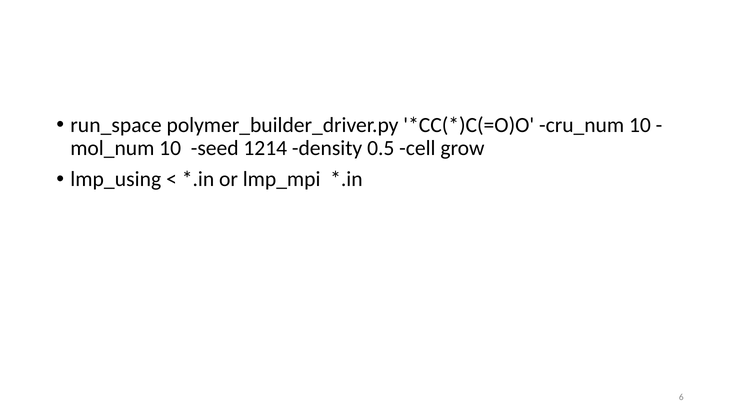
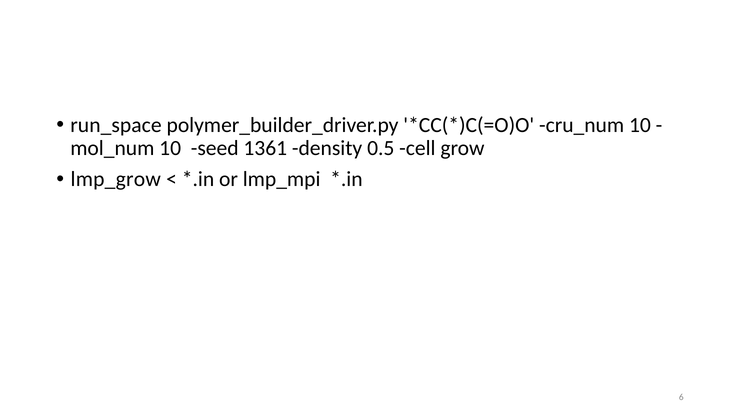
1214: 1214 -> 1361
lmp_using: lmp_using -> lmp_grow
